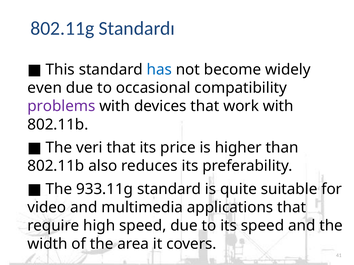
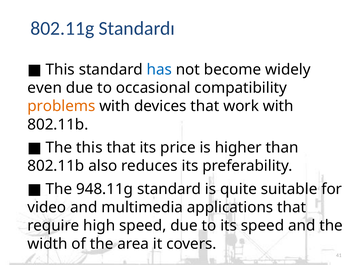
problems colour: purple -> orange
The veri: veri -> this
933.11g: 933.11g -> 948.11g
